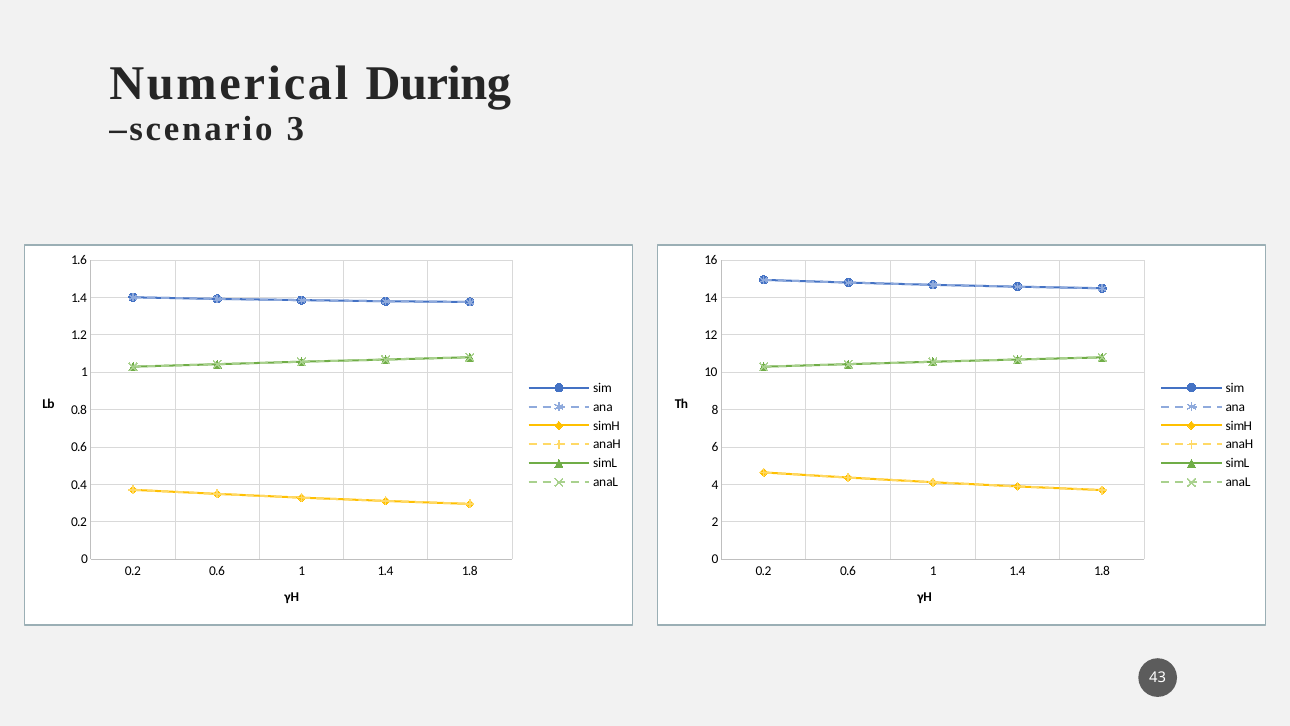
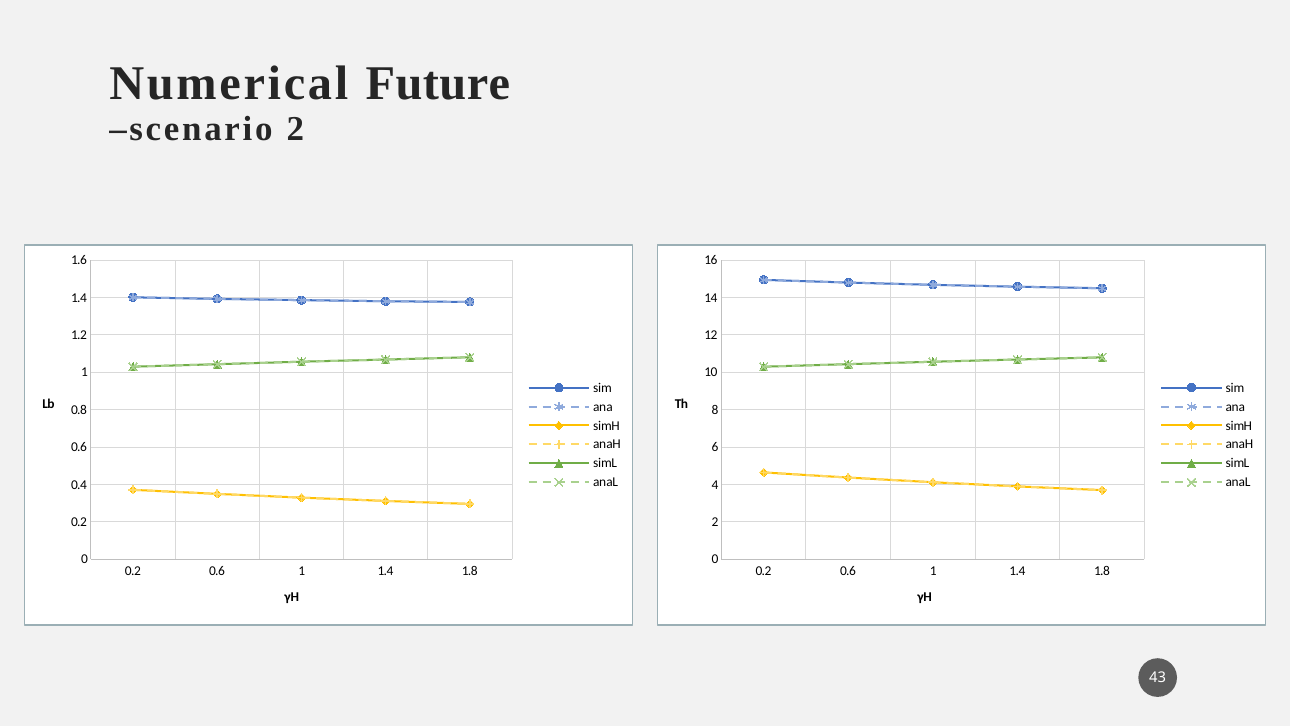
During: During -> Future
scenario 3: 3 -> 2
